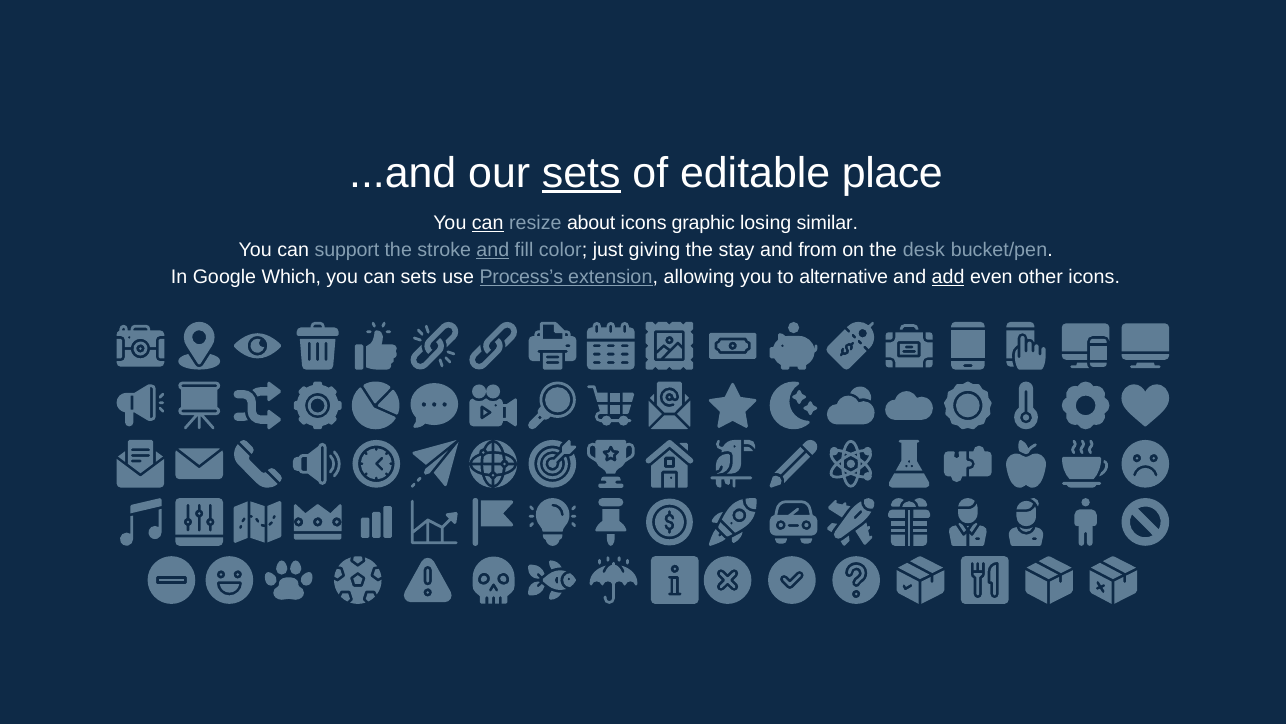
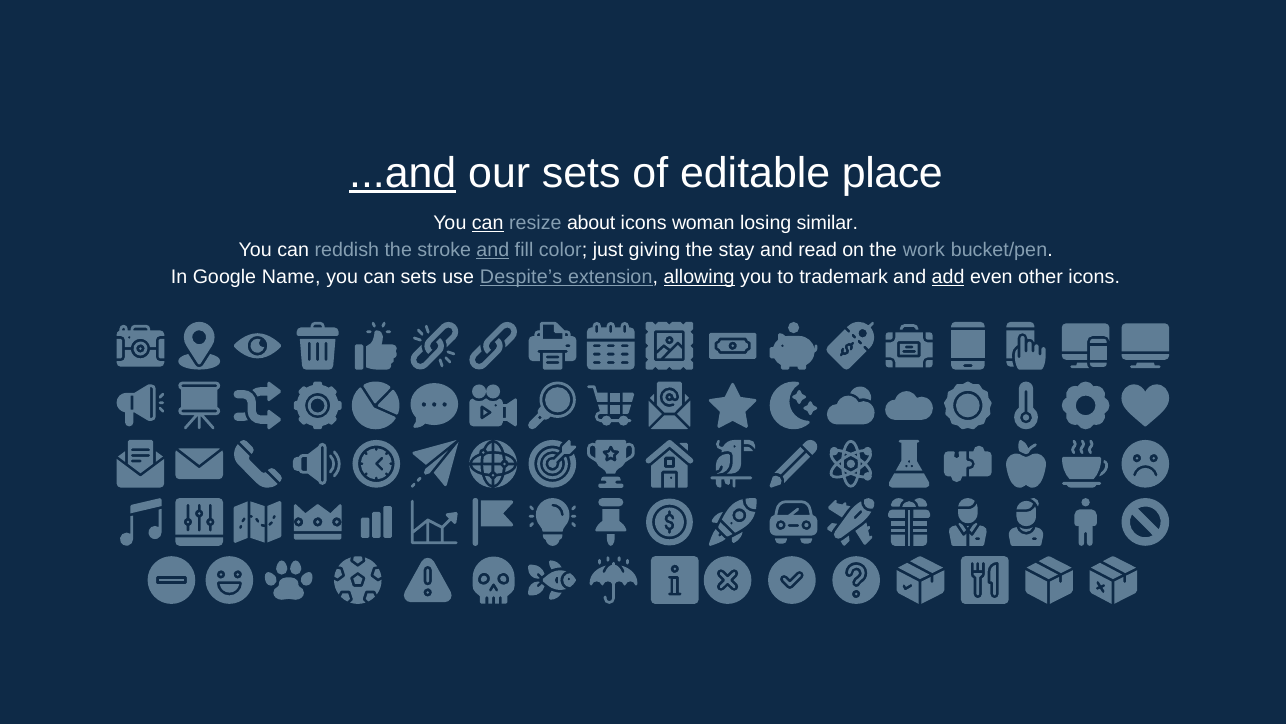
...and underline: none -> present
sets at (581, 173) underline: present -> none
graphic: graphic -> woman
support: support -> reddish
from: from -> read
desk: desk -> work
Which: Which -> Name
Process’s: Process’s -> Despite’s
allowing underline: none -> present
alternative: alternative -> trademark
